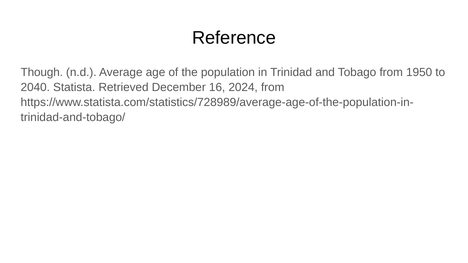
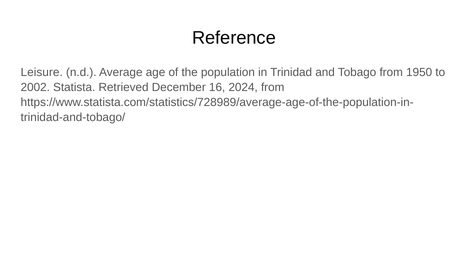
Though: Though -> Leisure
2040: 2040 -> 2002
